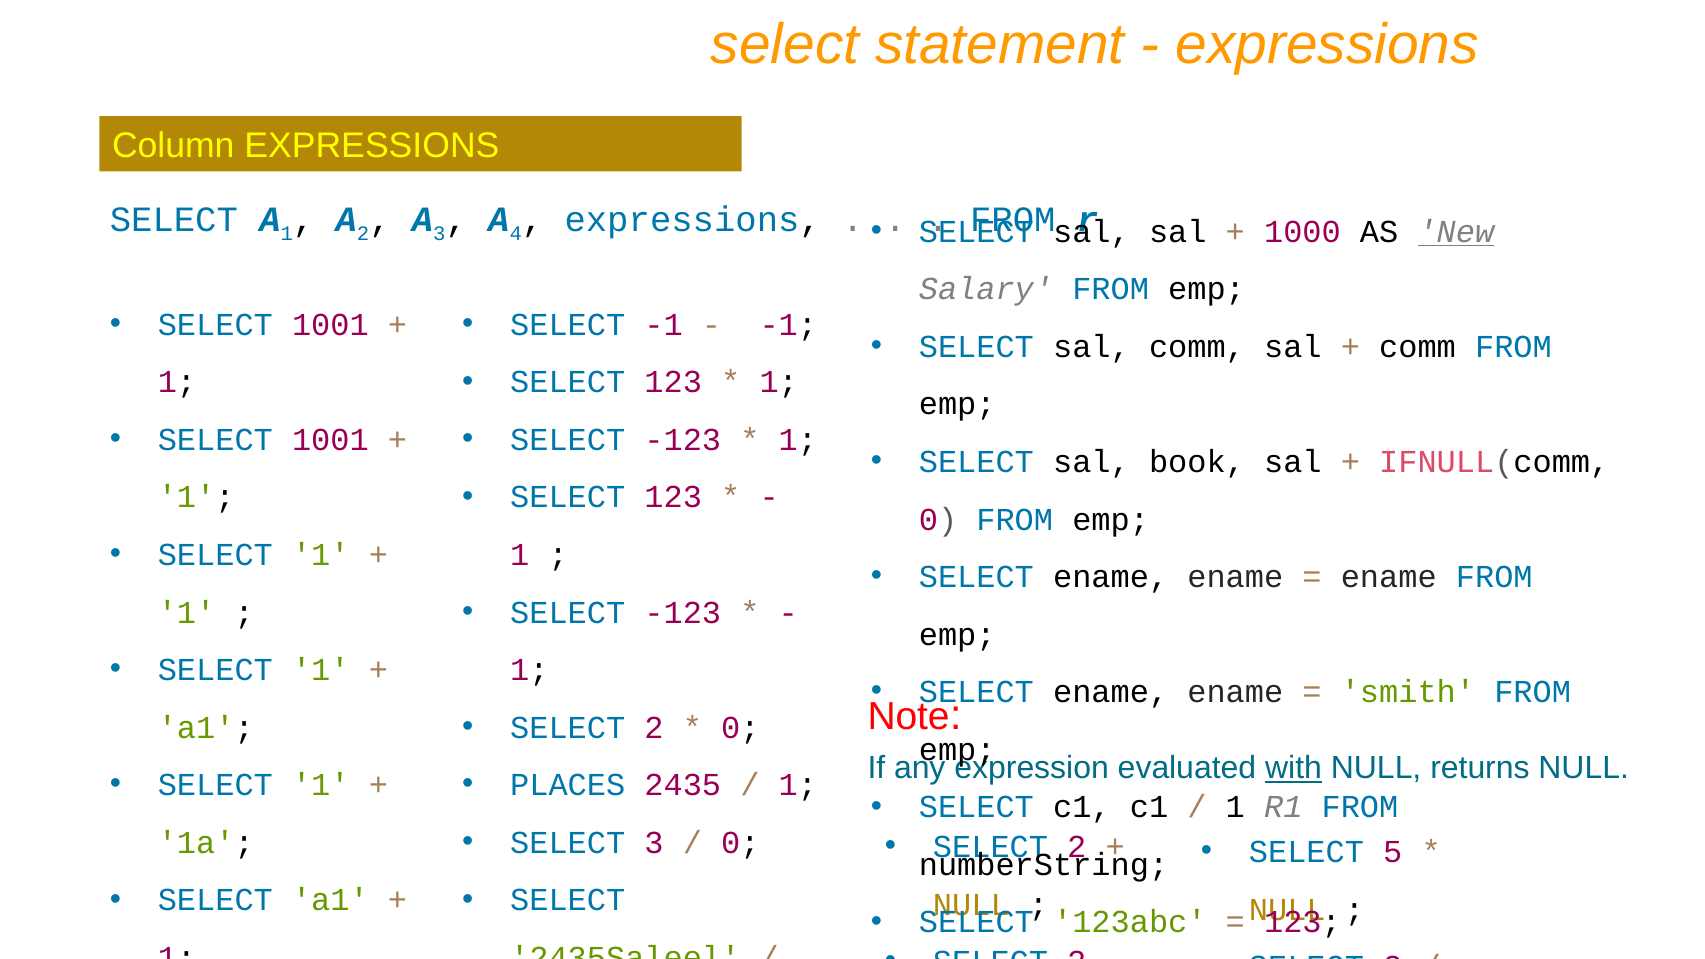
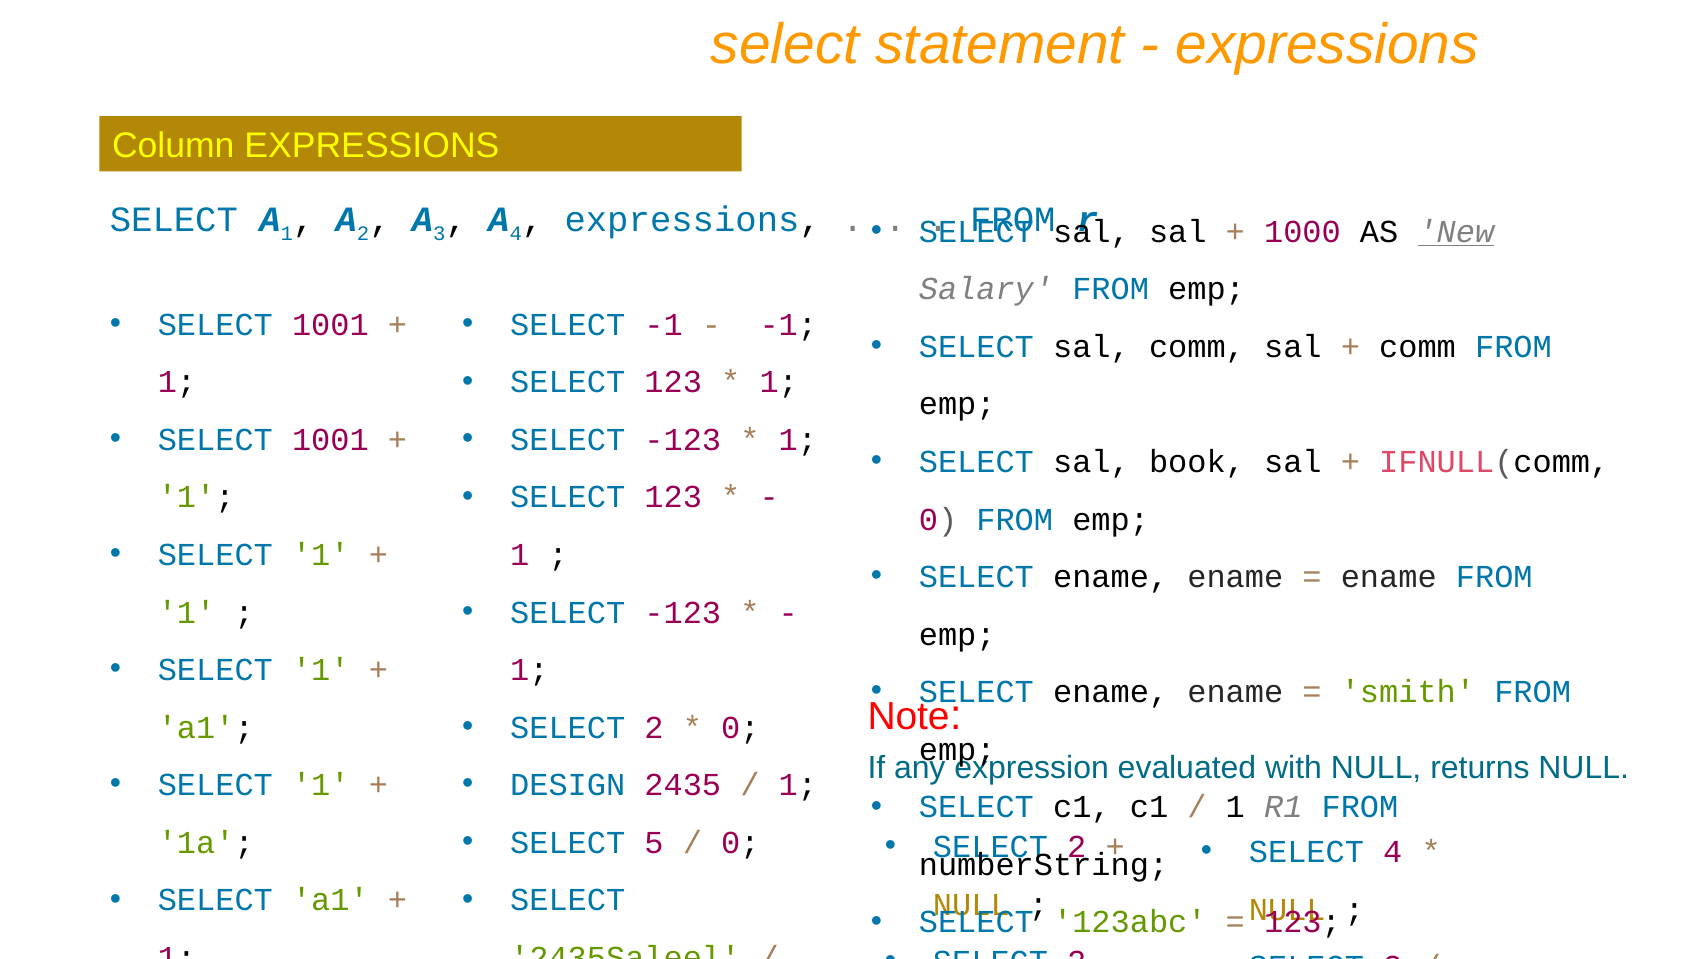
with underline: present -> none
PLACES: PLACES -> DESIGN
SELECT 3: 3 -> 5
SELECT 5: 5 -> 4
